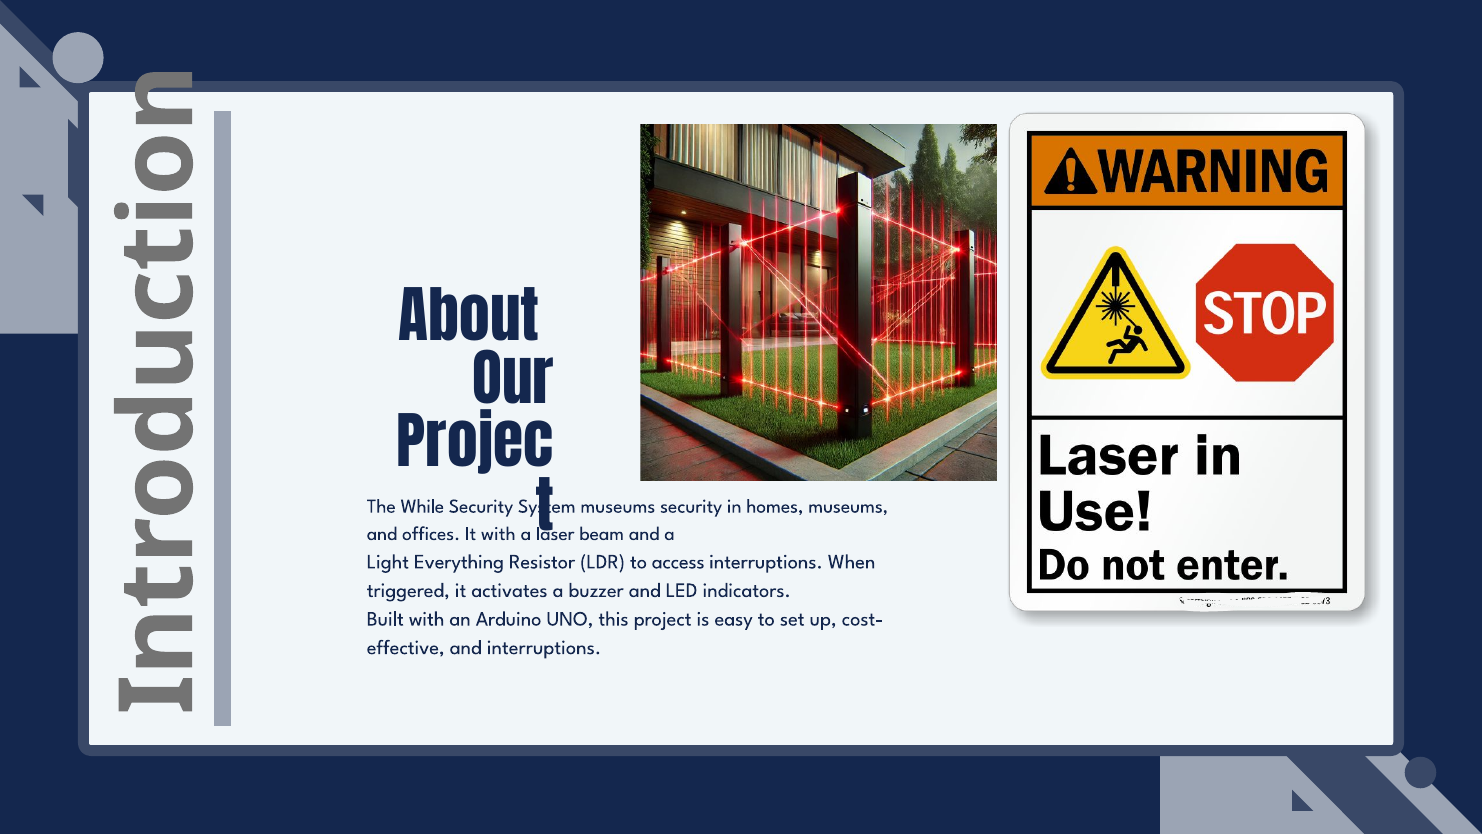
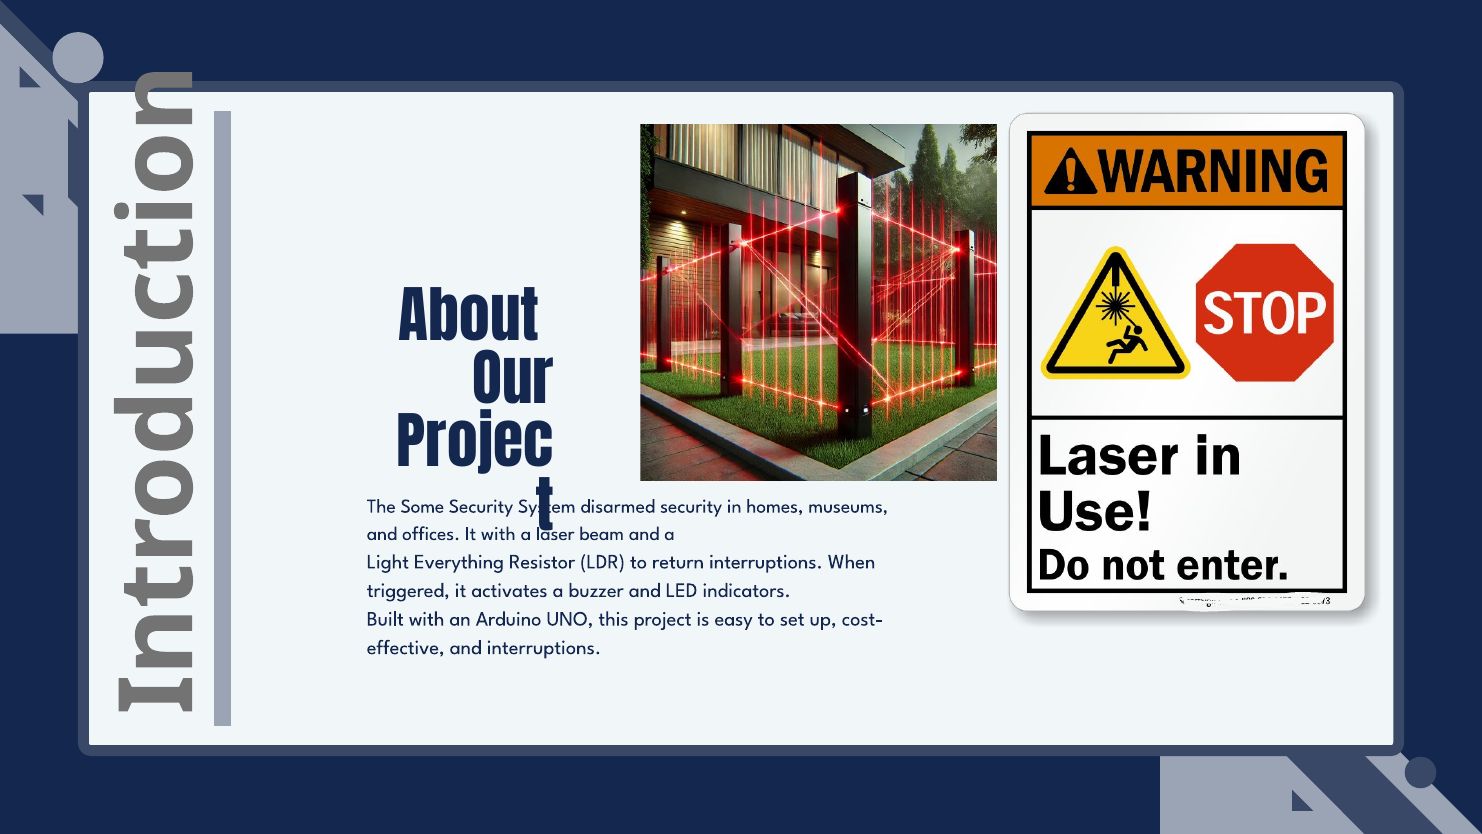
While: While -> Some
System museums: museums -> disarmed
access: access -> return
